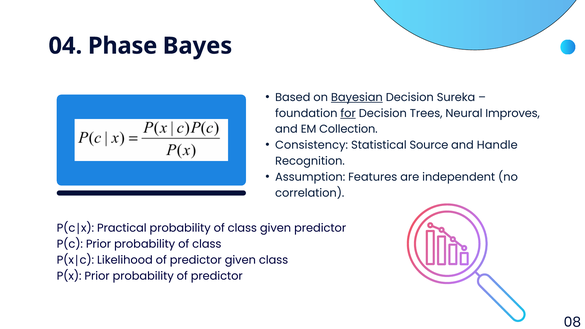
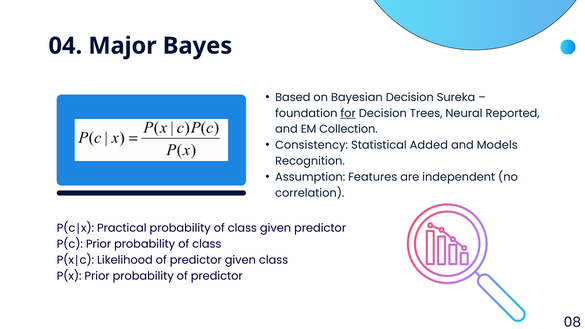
Phase: Phase -> Major
Bayesian underline: present -> none
Improves: Improves -> Reported
Source: Source -> Added
Handle: Handle -> Models
